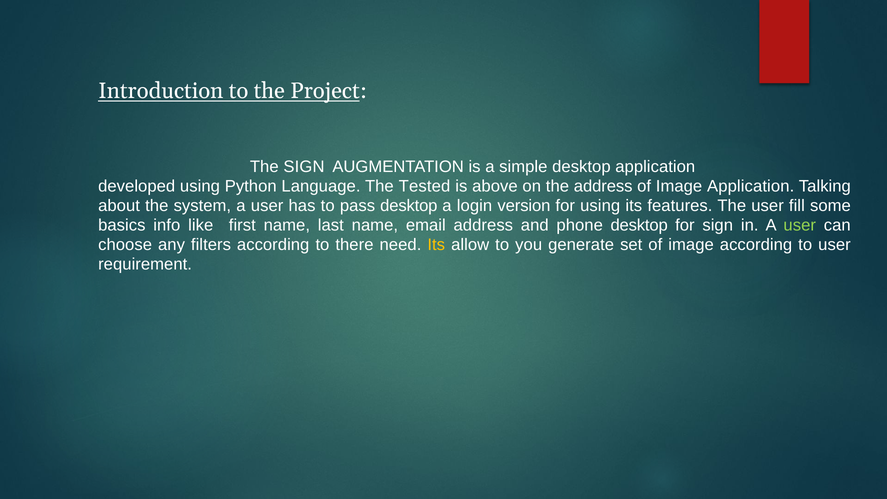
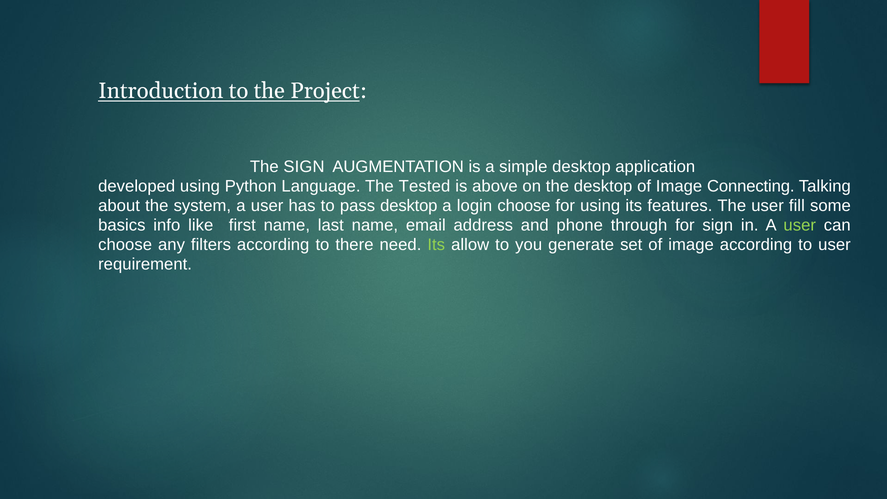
the address: address -> desktop
Image Application: Application -> Connecting
login version: version -> choose
phone desktop: desktop -> through
Its at (436, 245) colour: yellow -> light green
